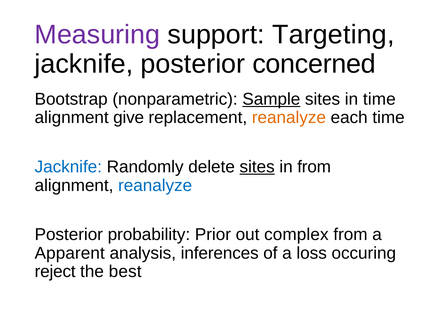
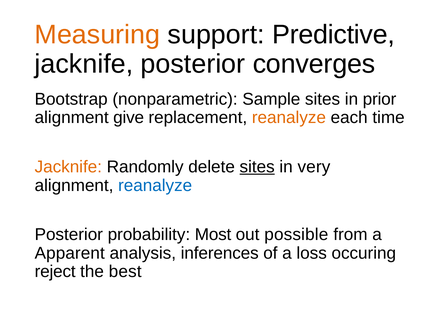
Measuring colour: purple -> orange
Targeting: Targeting -> Predictive
concerned: concerned -> converges
Sample underline: present -> none
in time: time -> prior
Jacknife at (68, 167) colour: blue -> orange
in from: from -> very
Prior: Prior -> Most
complex: complex -> possible
